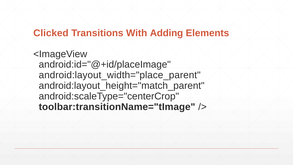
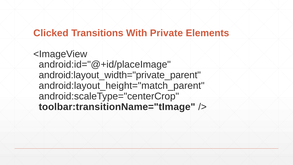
Adding: Adding -> Private
android:layout_width="place_parent: android:layout_width="place_parent -> android:layout_width="private_parent
